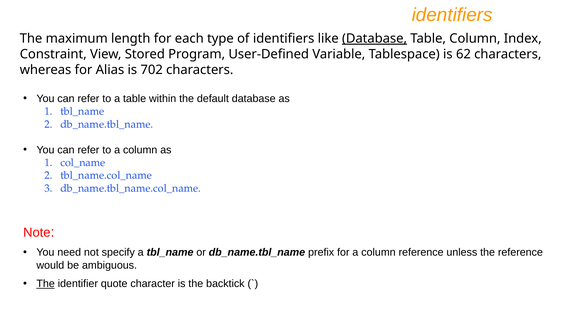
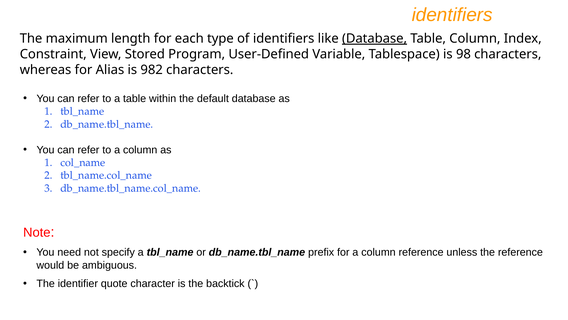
62: 62 -> 98
702: 702 -> 982
The at (46, 283) underline: present -> none
